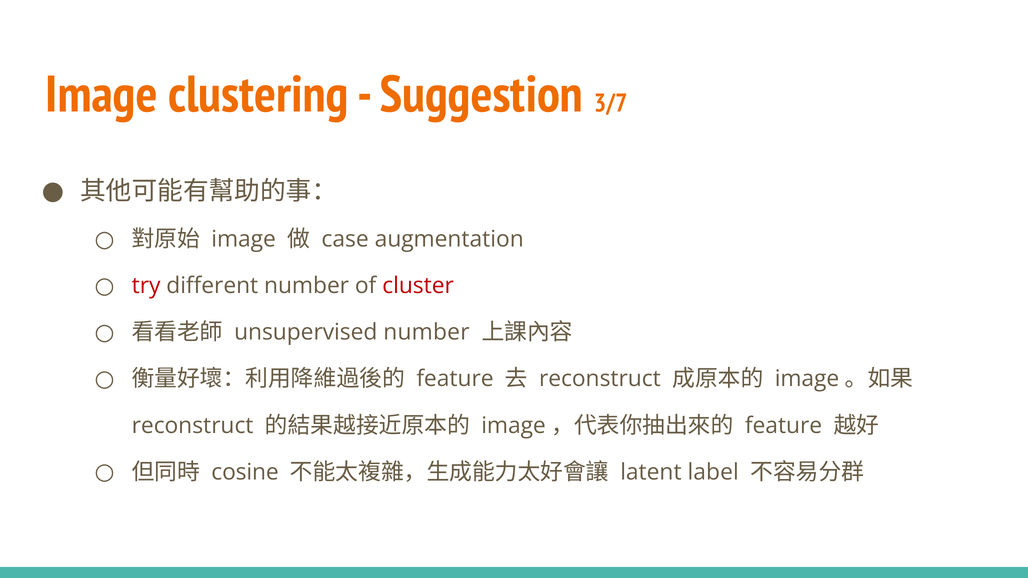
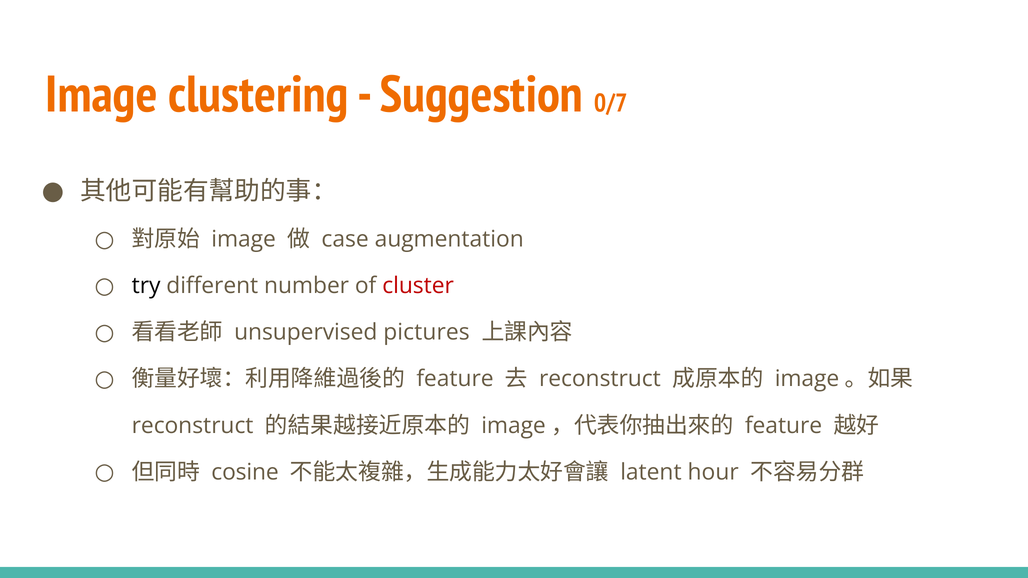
3/7: 3/7 -> 0/7
try colour: red -> black
unsupervised number: number -> pictures
label: label -> hour
